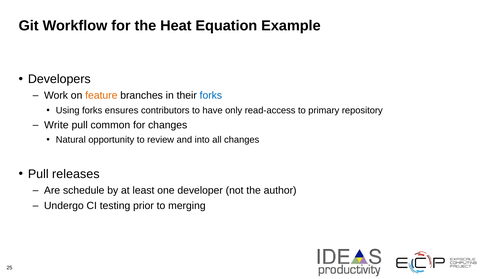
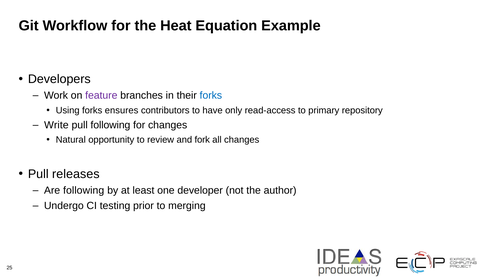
feature colour: orange -> purple
pull common: common -> following
into: into -> fork
Are schedule: schedule -> following
